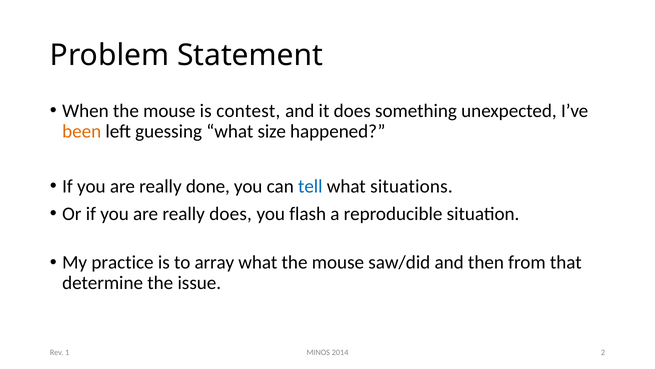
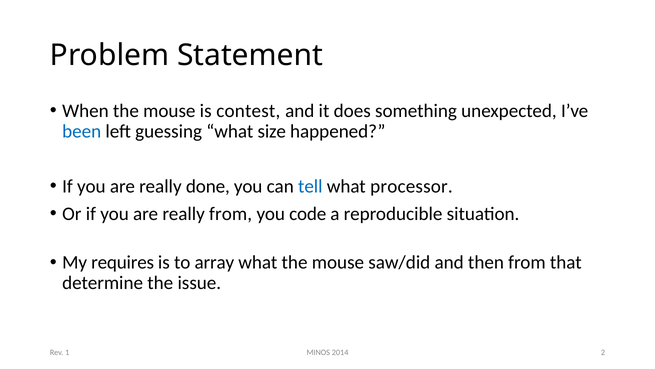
been colour: orange -> blue
situations: situations -> processor
really does: does -> from
flash: flash -> code
practice: practice -> requires
